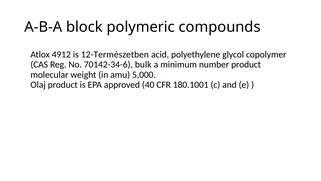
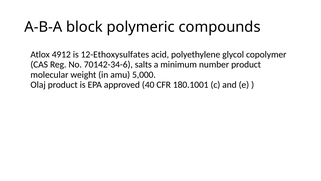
12-Természetben: 12-Természetben -> 12-Ethoxysulfates
bulk: bulk -> salts
